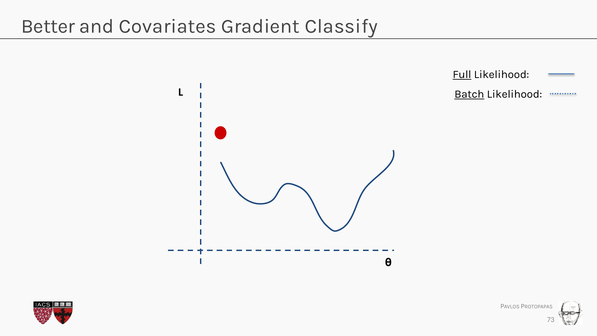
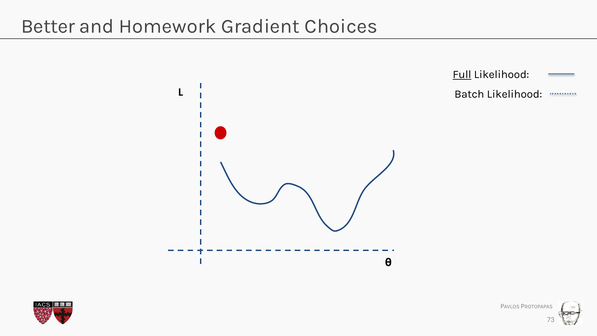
Covariates: Covariates -> Homework
Classify: Classify -> Choices
Batch underline: present -> none
